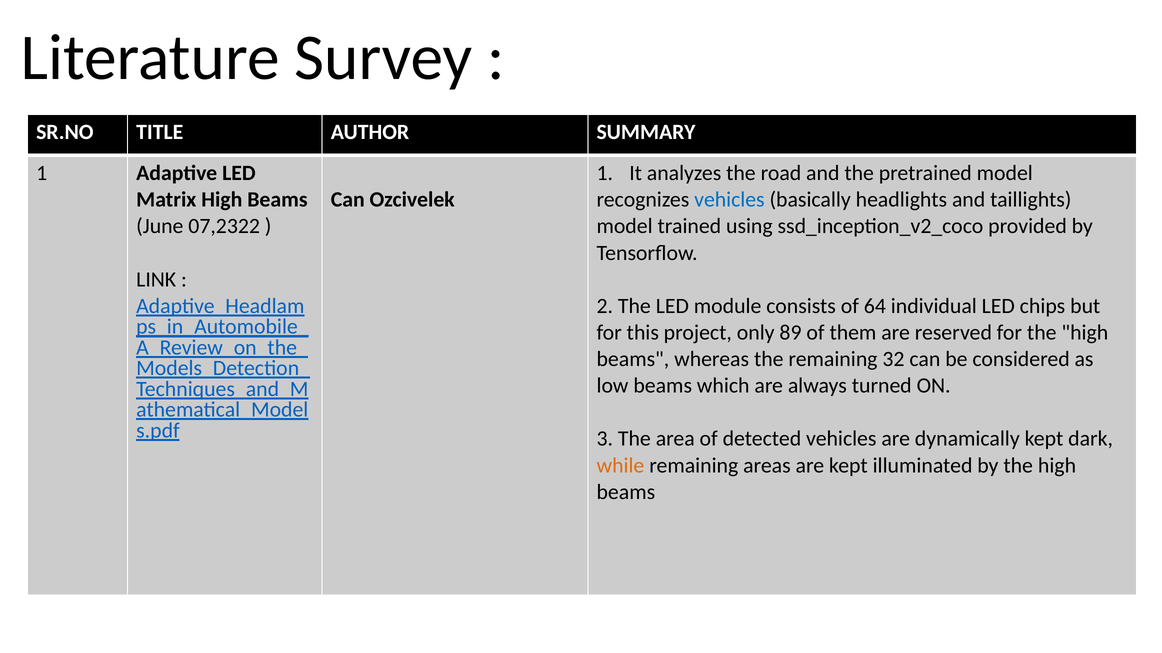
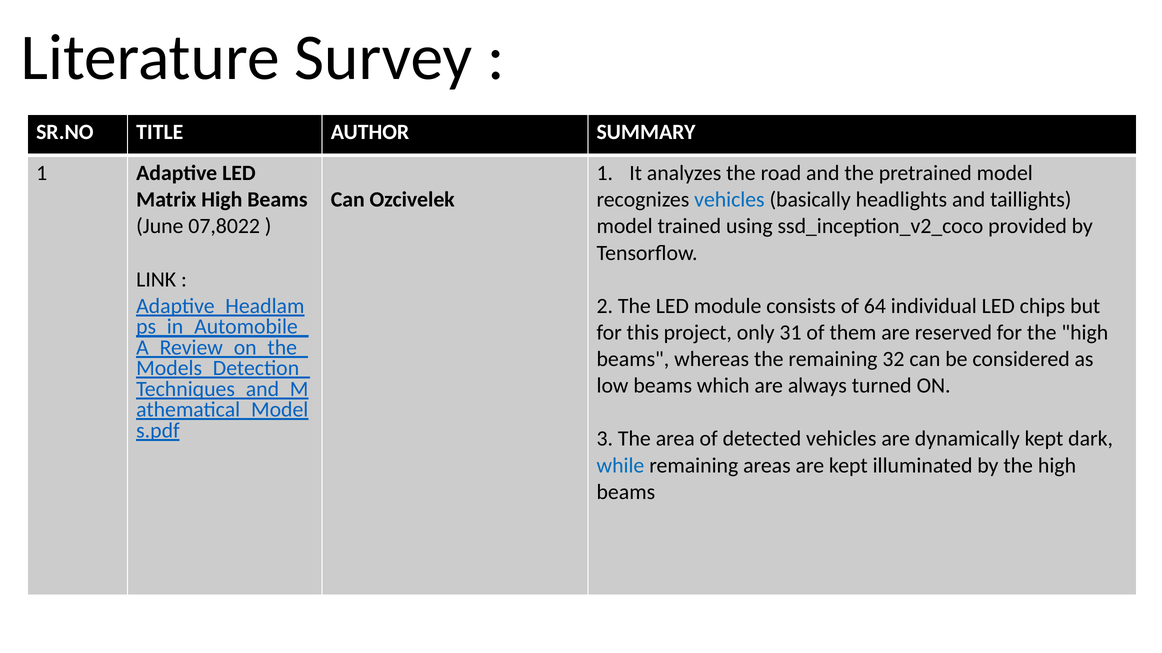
07,2322: 07,2322 -> 07,8022
89: 89 -> 31
while colour: orange -> blue
